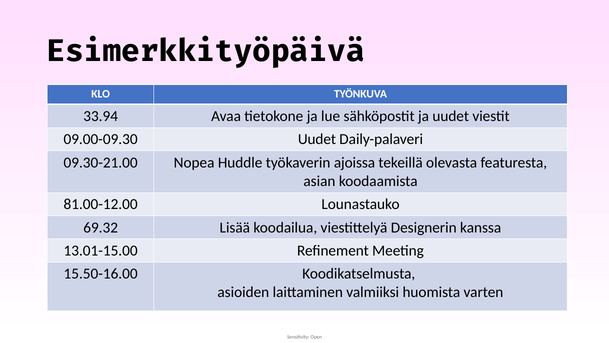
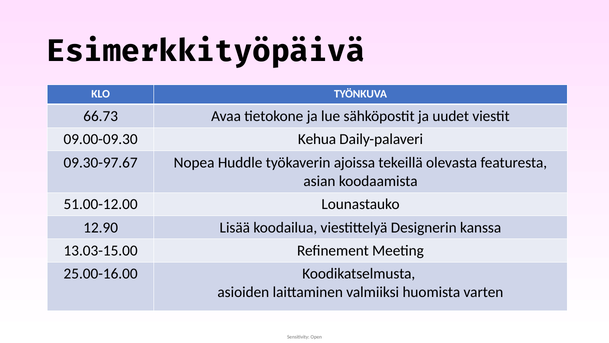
33.94: 33.94 -> 66.73
09.00-09.30 Uudet: Uudet -> Kehua
09.30-21.00: 09.30-21.00 -> 09.30-97.67
81.00-12.00: 81.00-12.00 -> 51.00-12.00
69.32: 69.32 -> 12.90
13.01-15.00: 13.01-15.00 -> 13.03-15.00
15.50-16.00: 15.50-16.00 -> 25.00-16.00
